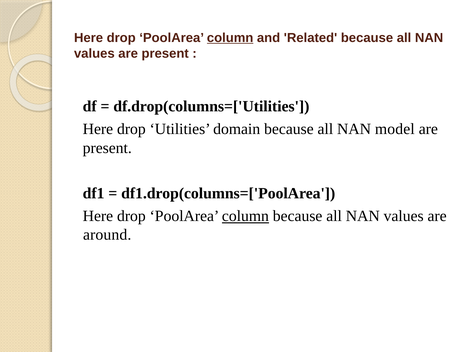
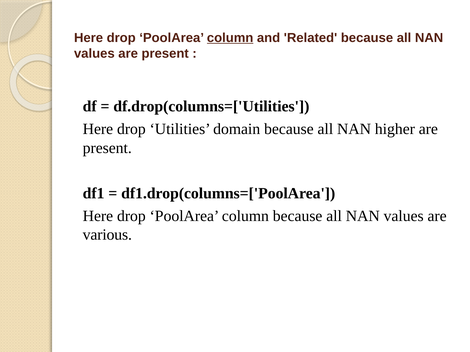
model: model -> higher
column at (245, 216) underline: present -> none
around: around -> various
